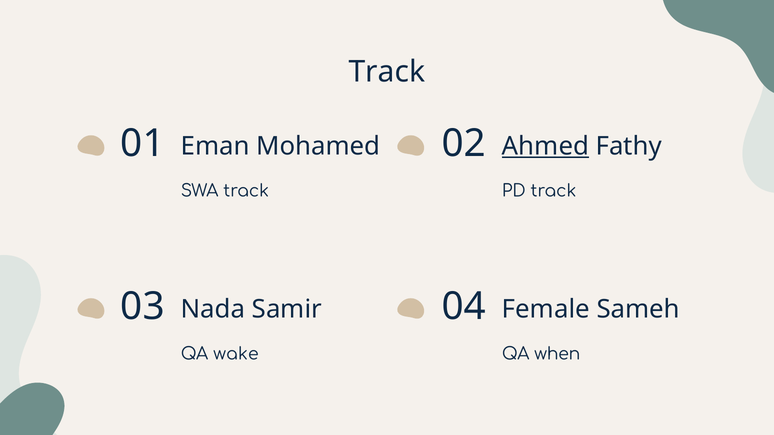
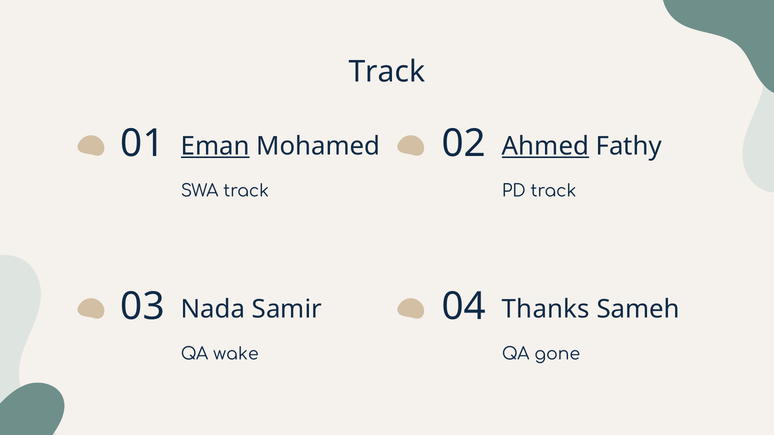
Eman underline: none -> present
Female: Female -> Thanks
when: when -> gone
